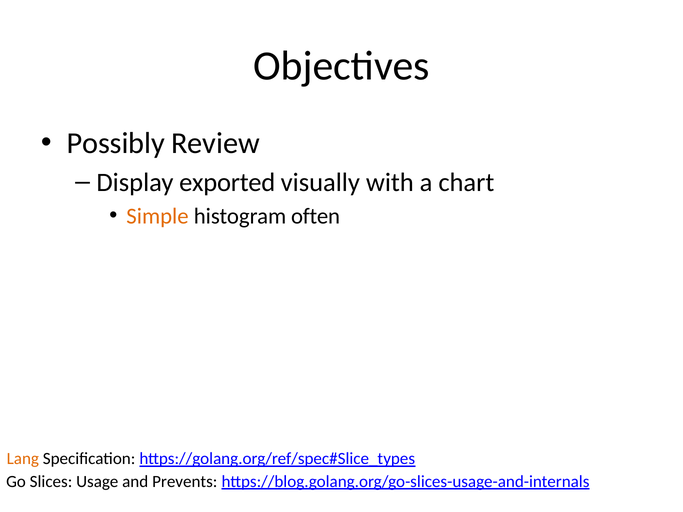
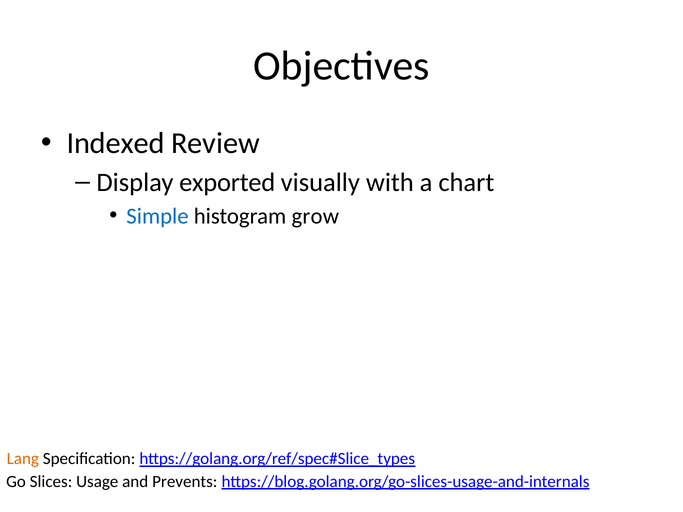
Possibly: Possibly -> Indexed
Simple colour: orange -> blue
often: often -> grow
